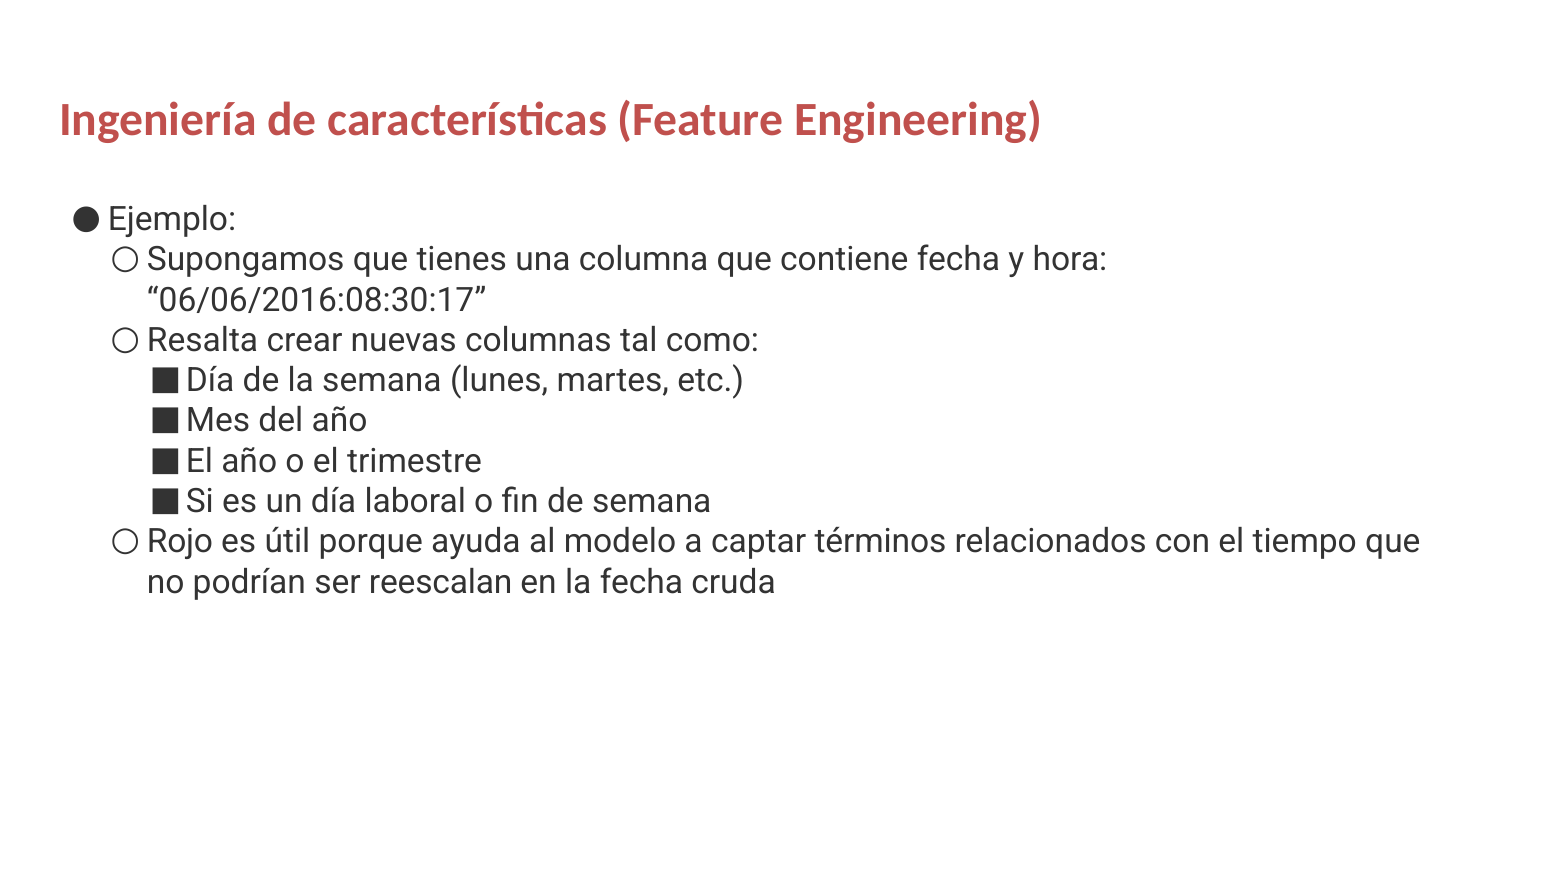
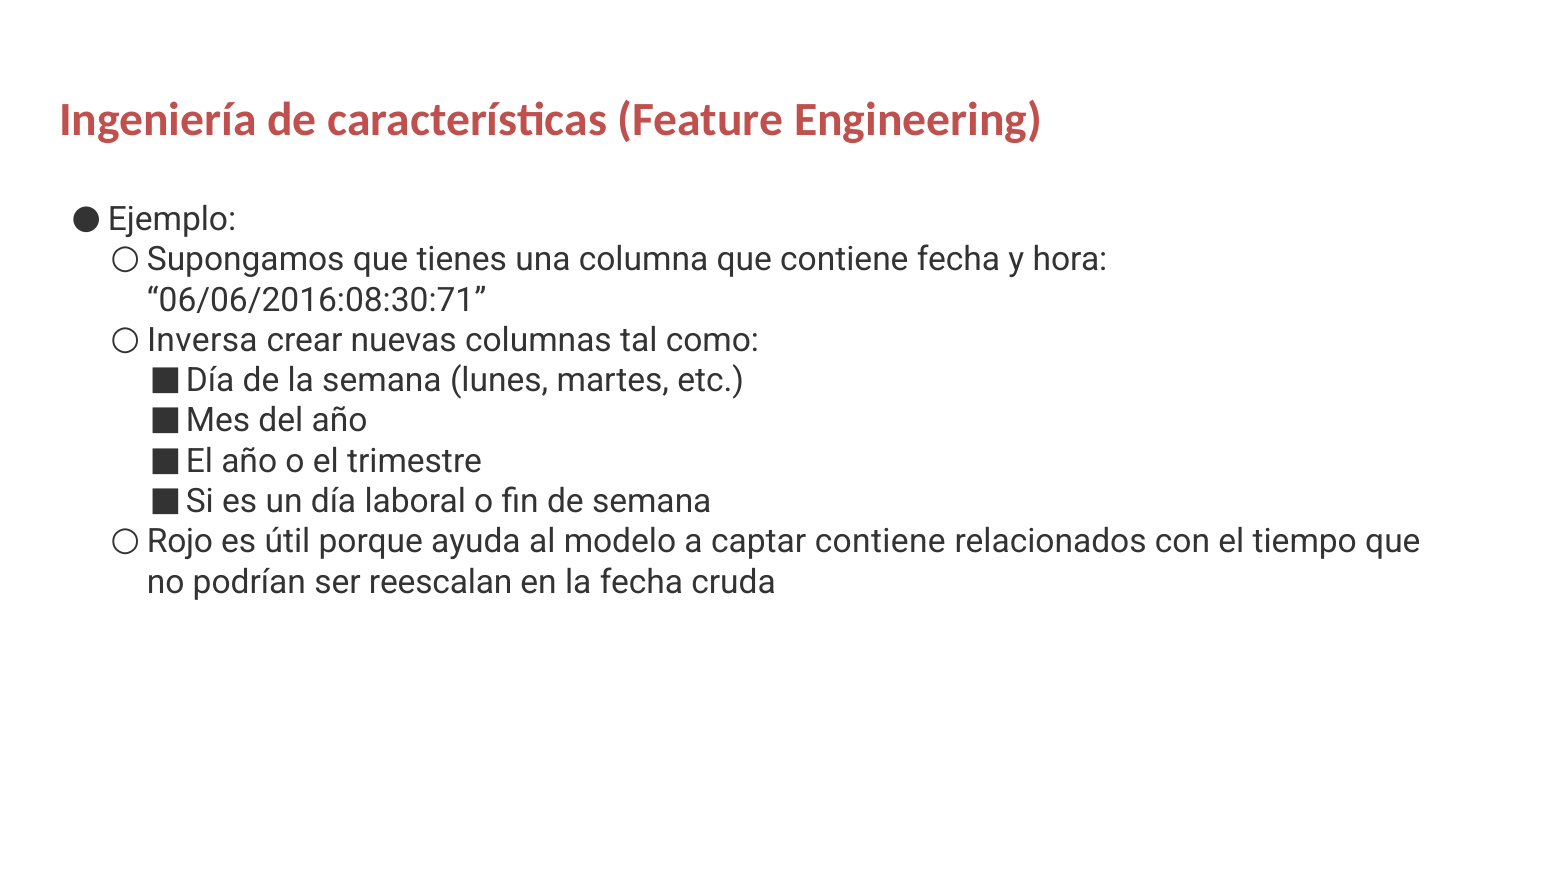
06/06/2016:08:30:17: 06/06/2016:08:30:17 -> 06/06/2016:08:30:71
Resalta: Resalta -> Inversa
captar términos: términos -> contiene
